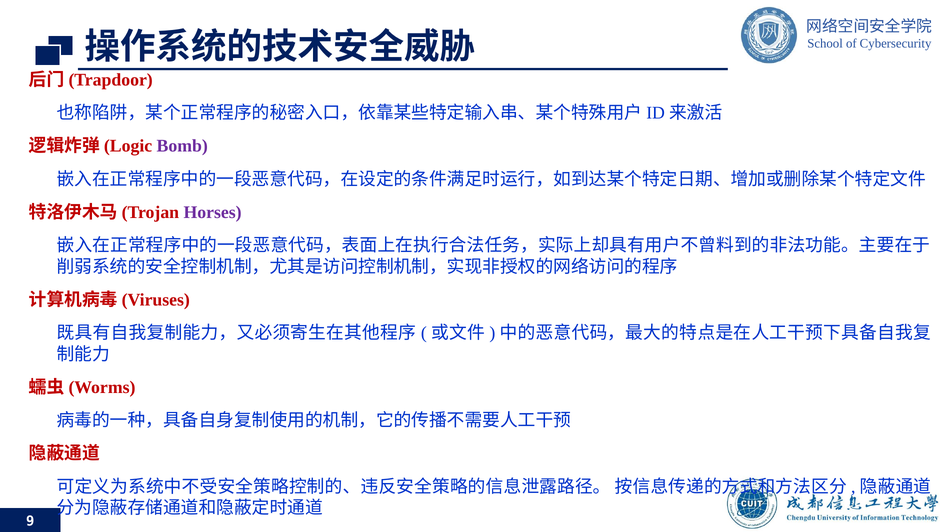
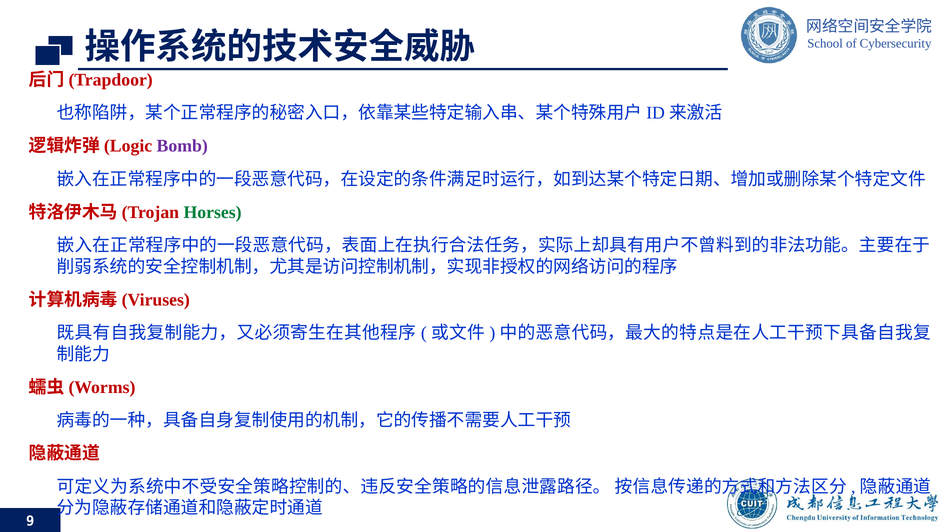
Horses colour: purple -> green
